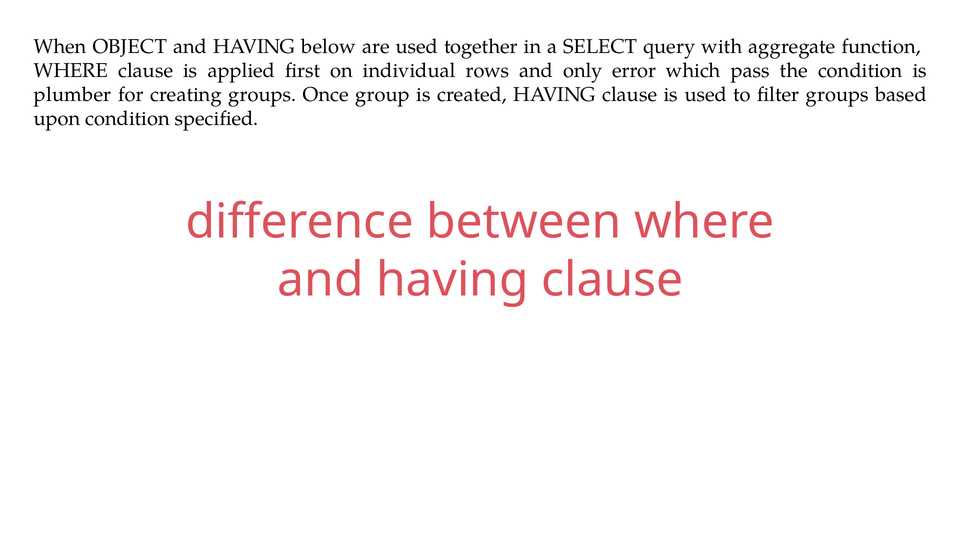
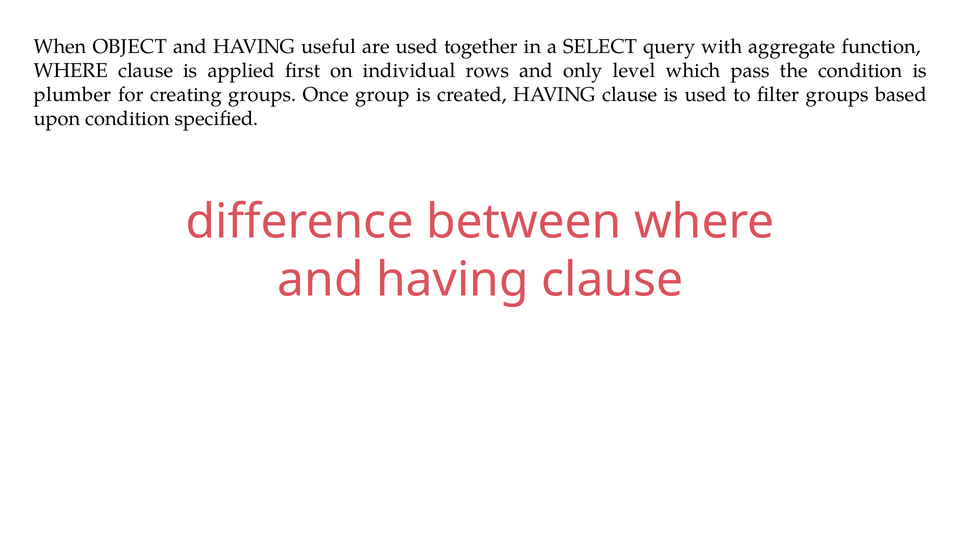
below: below -> useful
error: error -> level
